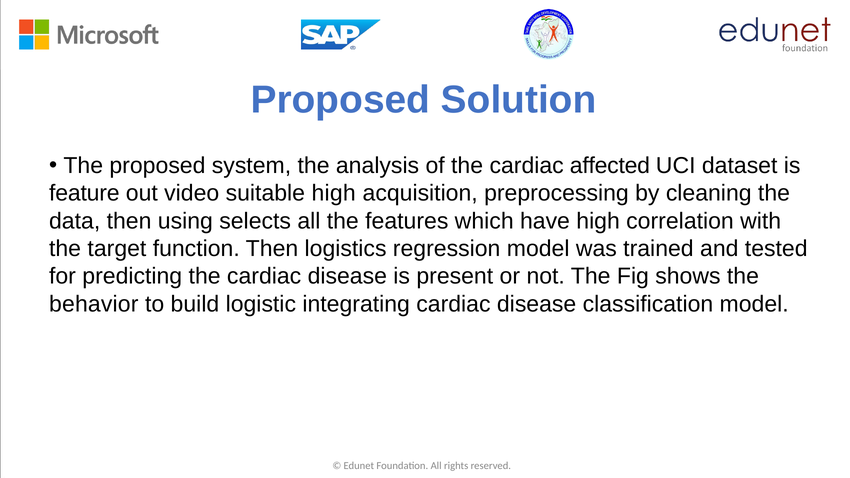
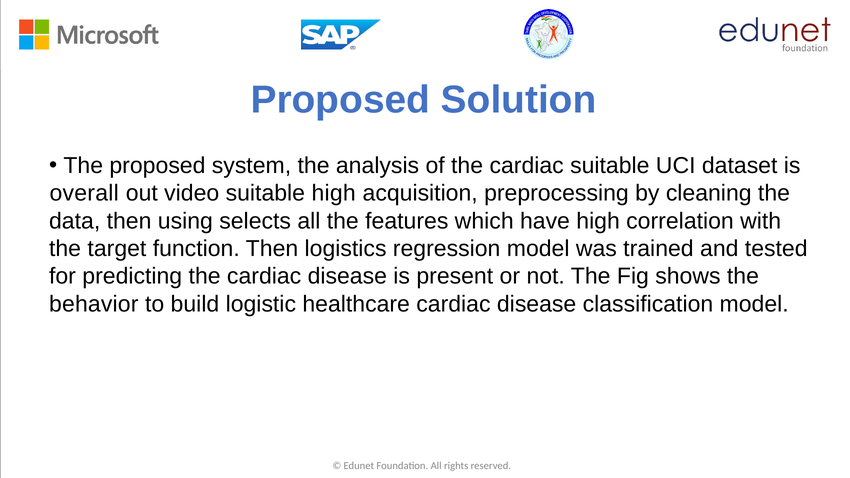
cardiac affected: affected -> suitable
feature: feature -> overall
integrating: integrating -> healthcare
